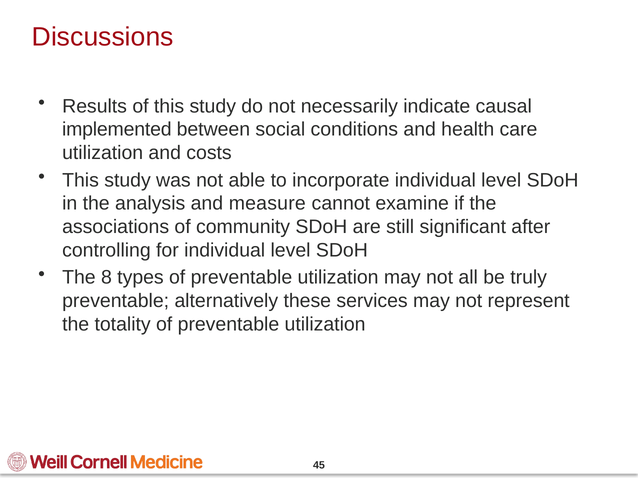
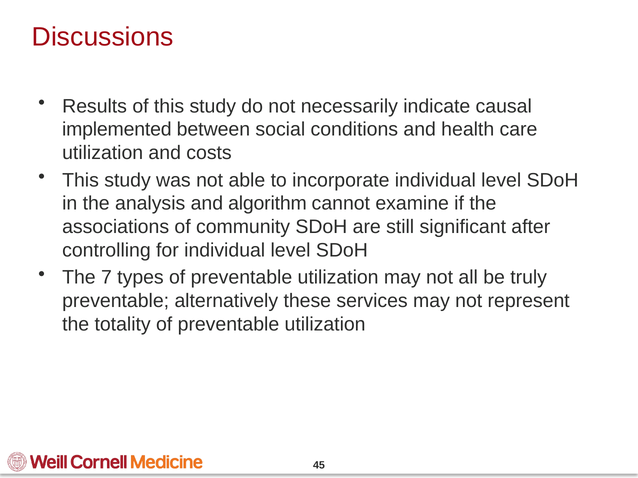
measure: measure -> algorithm
8: 8 -> 7
